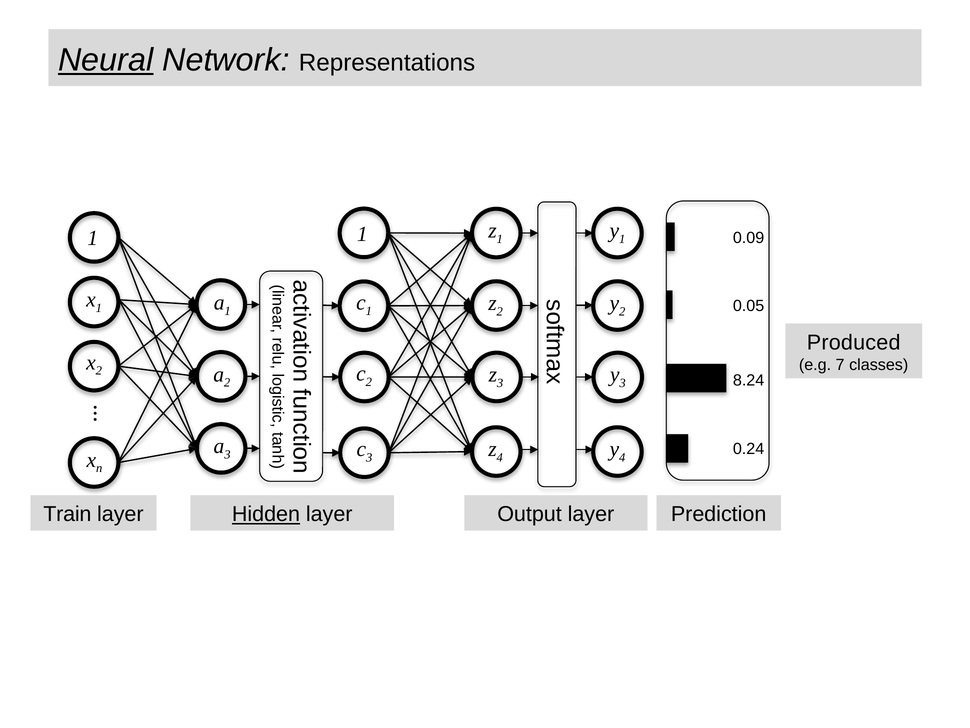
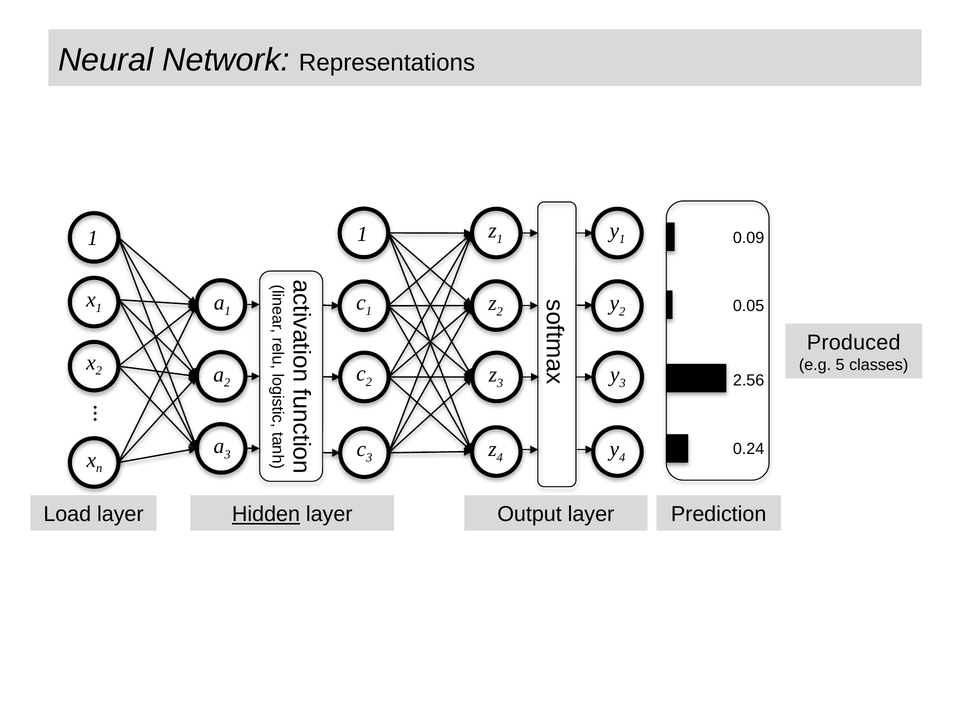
Neural underline: present -> none
7: 7 -> 5
8.24: 8.24 -> 2.56
Train: Train -> Load
